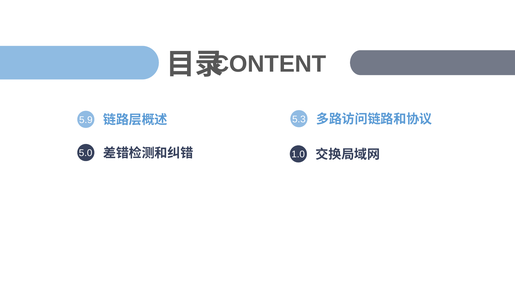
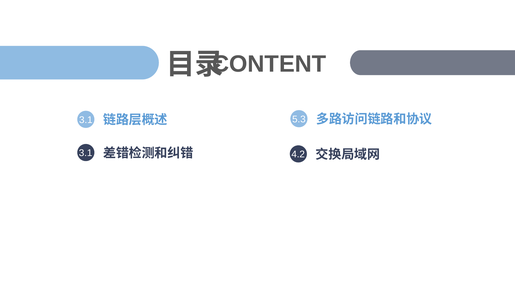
5.9 at (86, 120): 5.9 -> 3.1
5.0 at (86, 153): 5.0 -> 3.1
1.0: 1.0 -> 4.2
